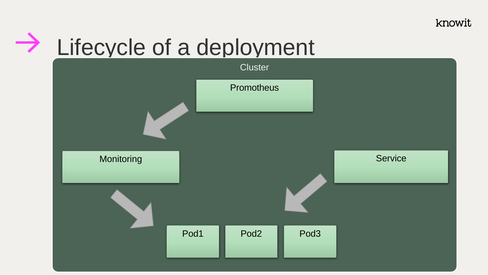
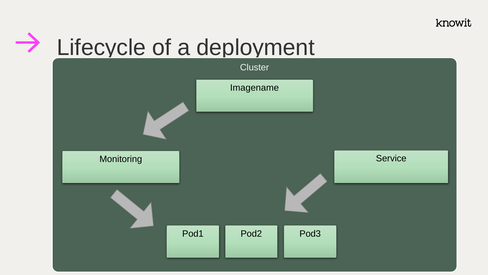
Promotheus: Promotheus -> Imagename
